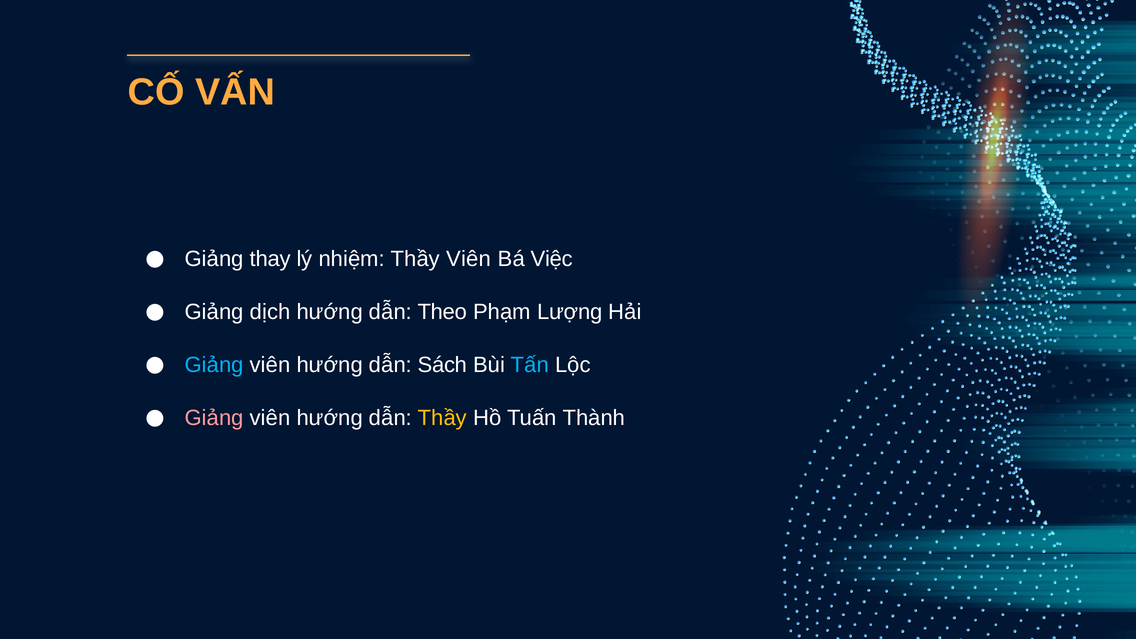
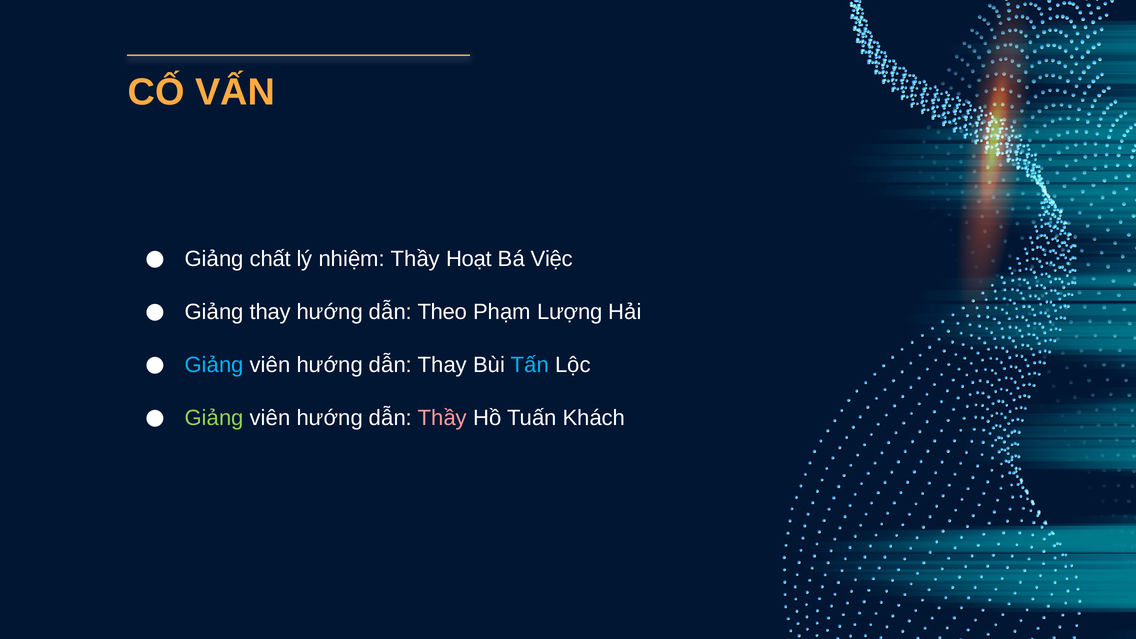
thay: thay -> chất
Thầy Viên: Viên -> Hoạt
Giảng dịch: dịch -> thay
dẫn Sách: Sách -> Thay
Giảng at (214, 418) colour: pink -> light green
Thầy at (442, 418) colour: yellow -> pink
Thành: Thành -> Khách
